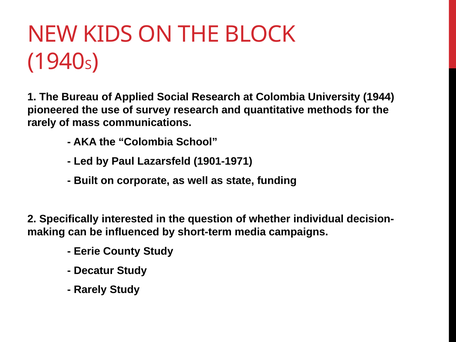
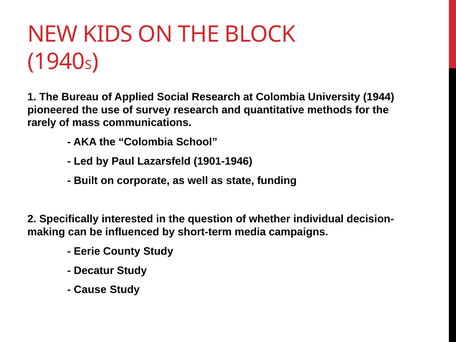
1901-1971: 1901-1971 -> 1901-1946
Rarely at (90, 290): Rarely -> Cause
